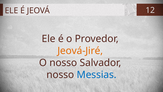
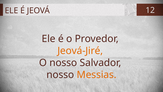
Messias colour: blue -> orange
